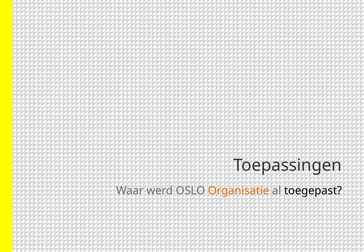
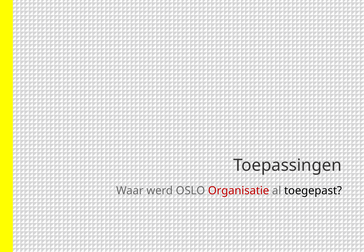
Organisatie colour: orange -> red
